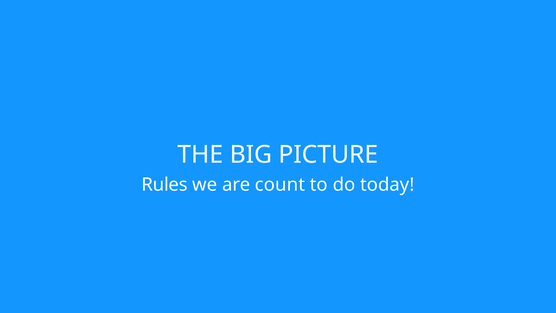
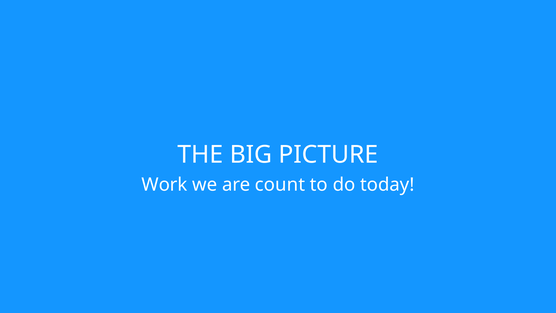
Rules: Rules -> Work
